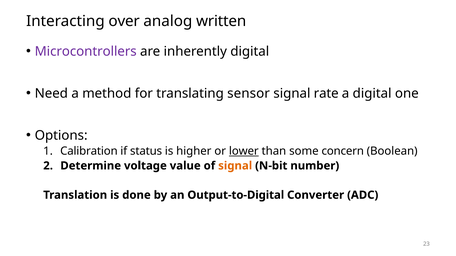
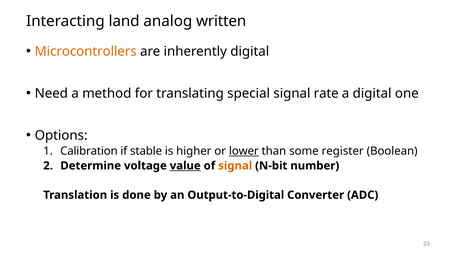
over: over -> land
Microcontrollers colour: purple -> orange
sensor: sensor -> special
status: status -> stable
concern: concern -> register
value underline: none -> present
